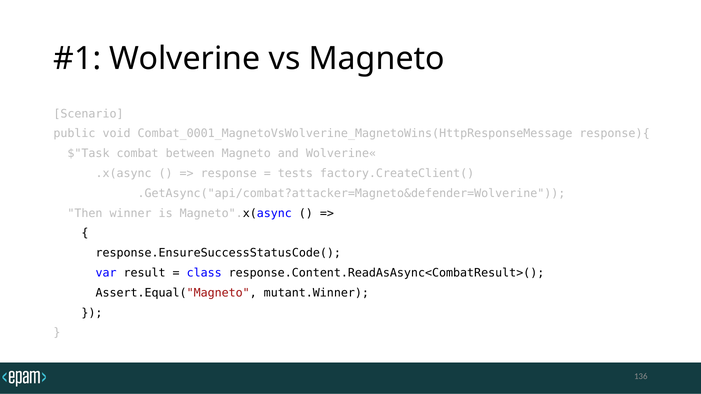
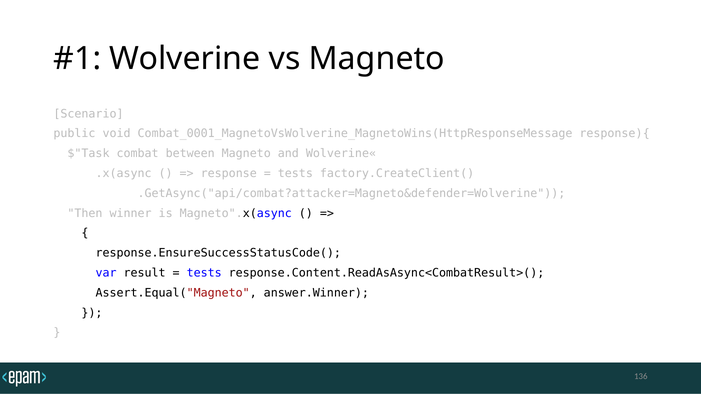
class at (204, 273): class -> tests
mutant.Winner: mutant.Winner -> answer.Winner
